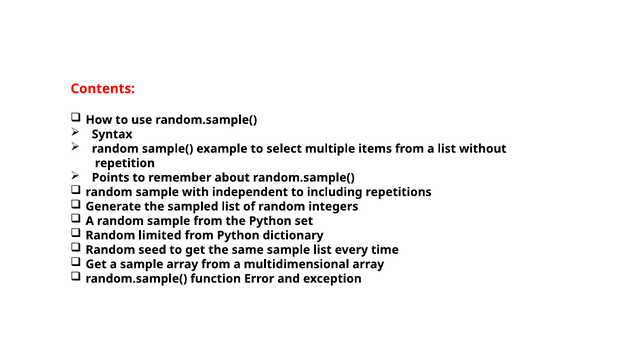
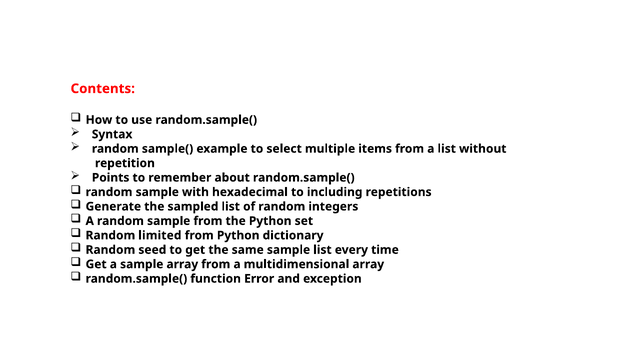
independent: independent -> hexadecimal
